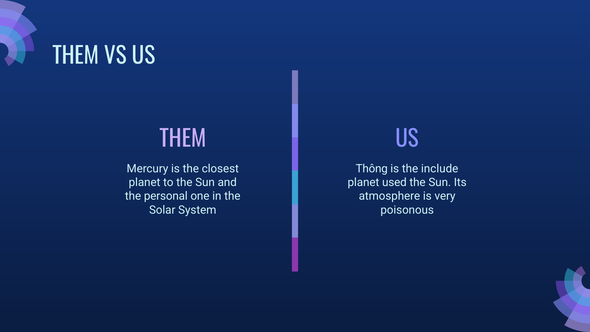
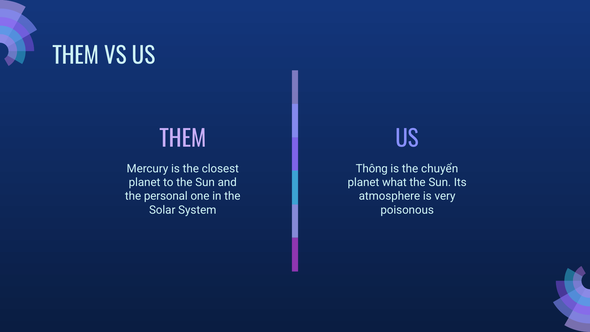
include: include -> chuyển
used: used -> what
